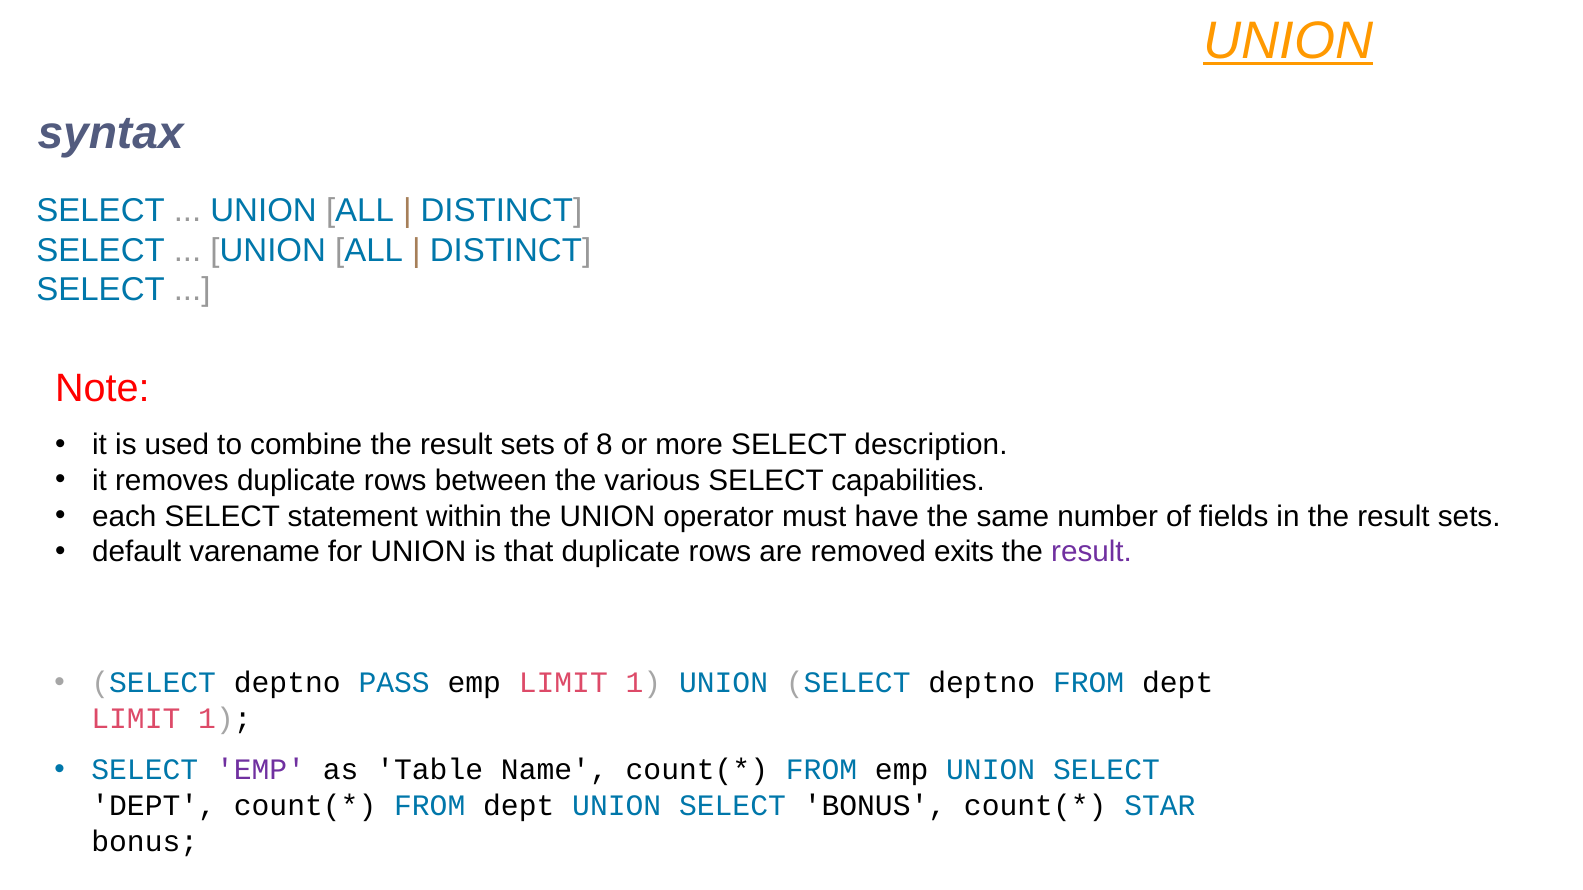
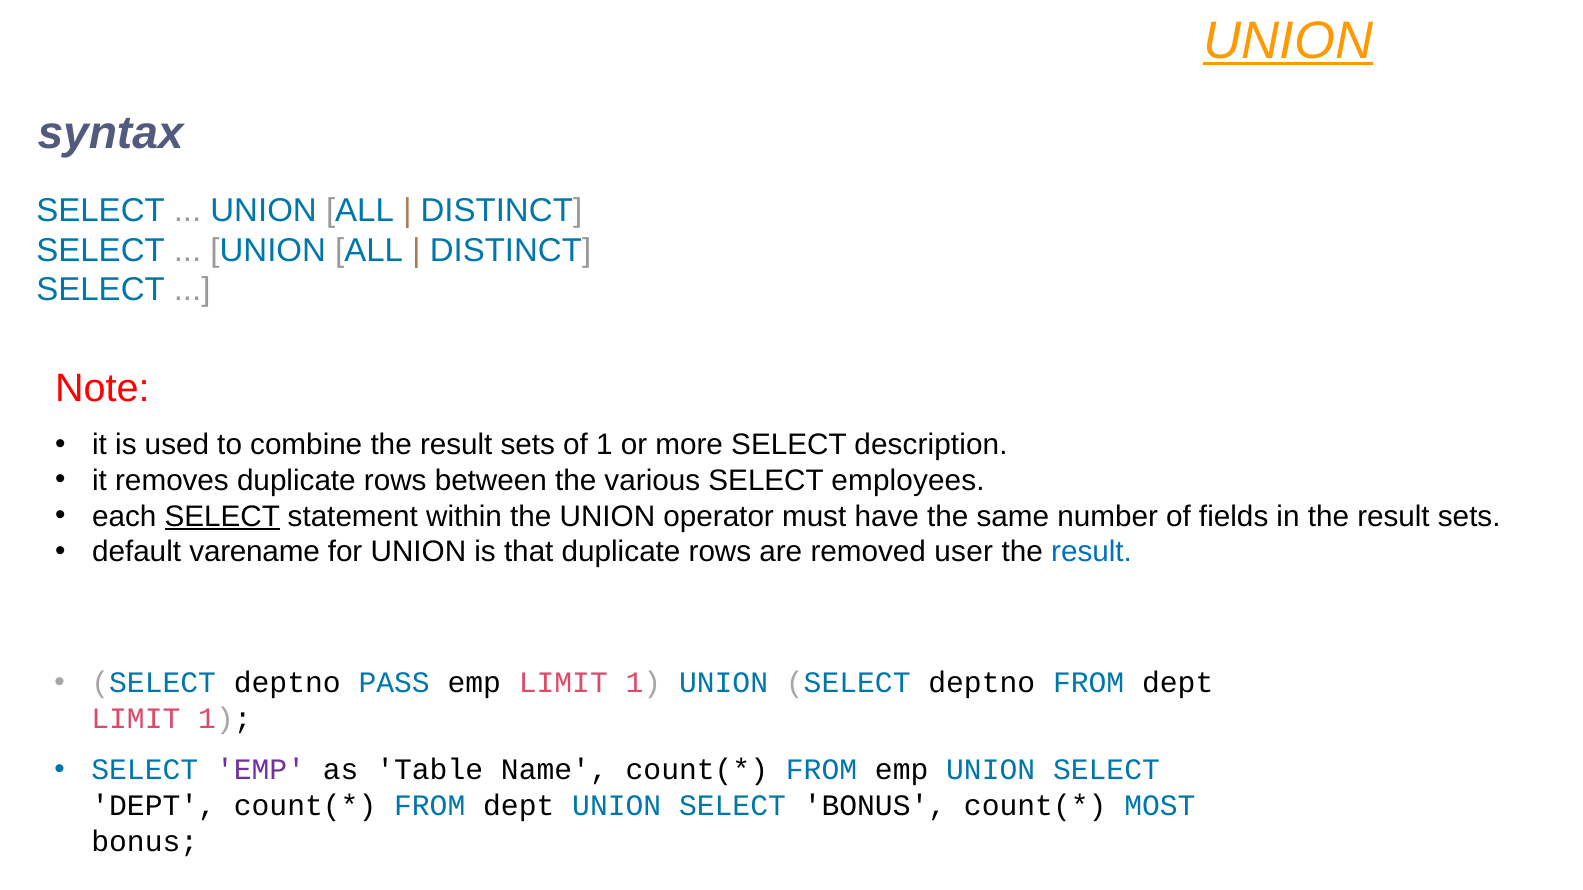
of 8: 8 -> 1
capabilities: capabilities -> employees
SELECT at (222, 517) underline: none -> present
exits: exits -> user
result at (1092, 552) colour: purple -> blue
STAR: STAR -> MOST
